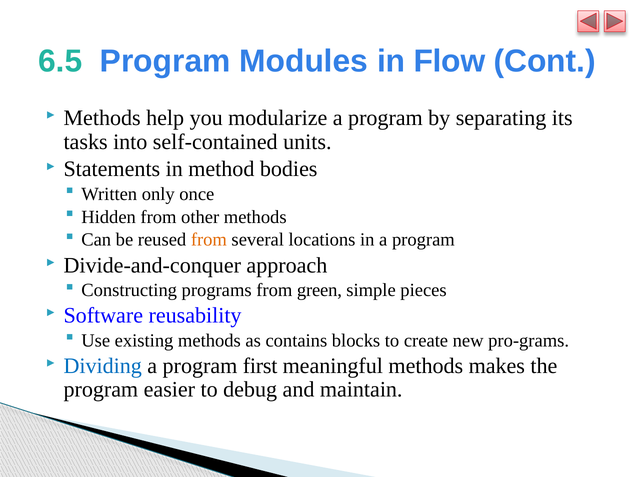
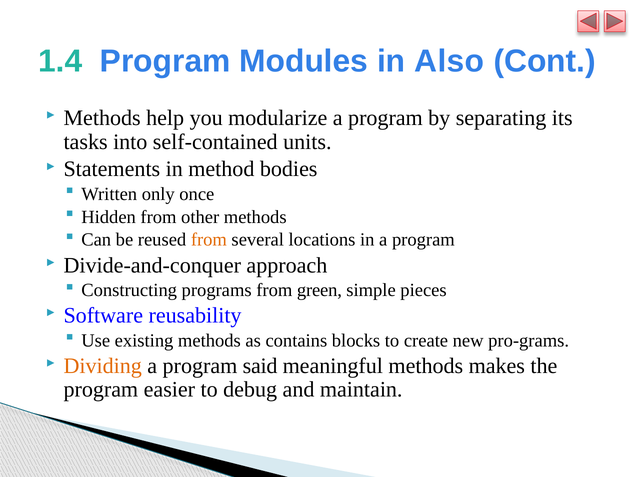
6.5: 6.5 -> 1.4
Flow: Flow -> Also
Dividing colour: blue -> orange
first: first -> said
